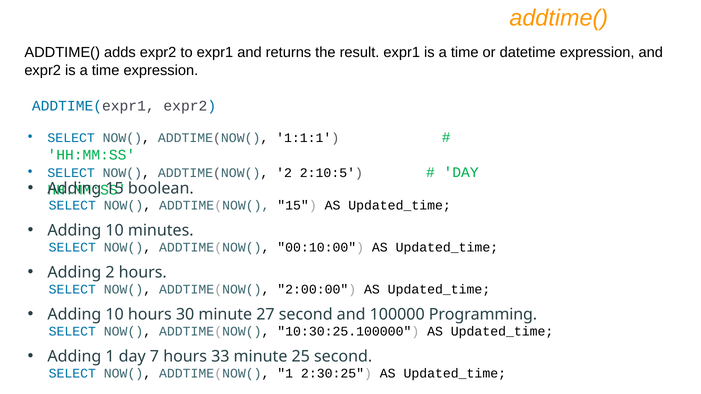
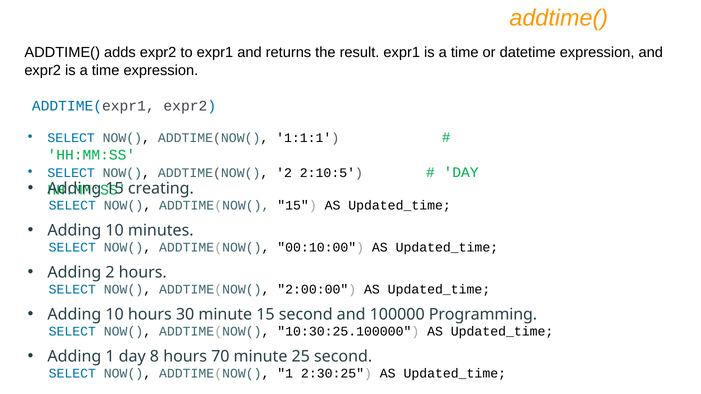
boolean: boolean -> creating
minute 27: 27 -> 15
7: 7 -> 8
33: 33 -> 70
